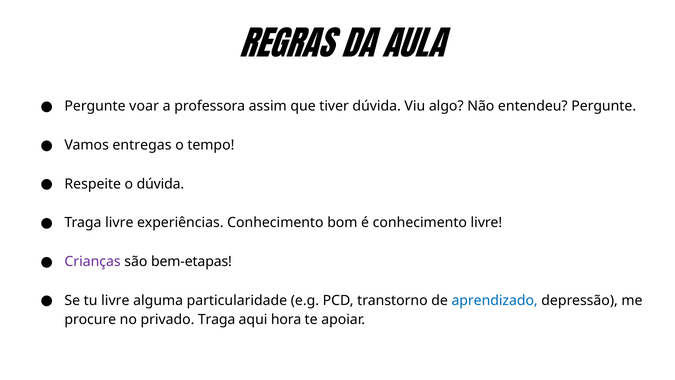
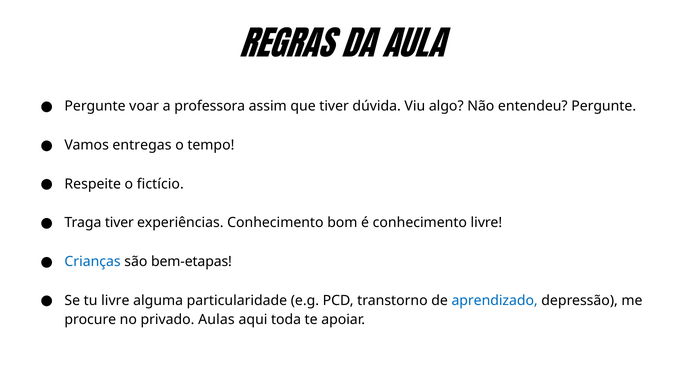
o dúvida: dúvida -> fictício
Traga livre: livre -> tiver
Crianças colour: purple -> blue
privado Traga: Traga -> Aulas
hora: hora -> toda
